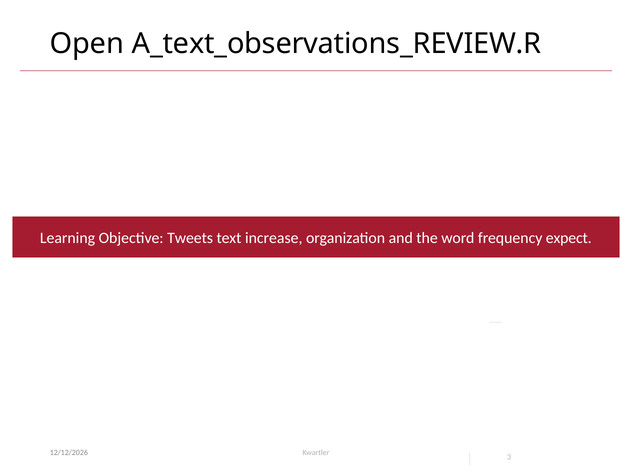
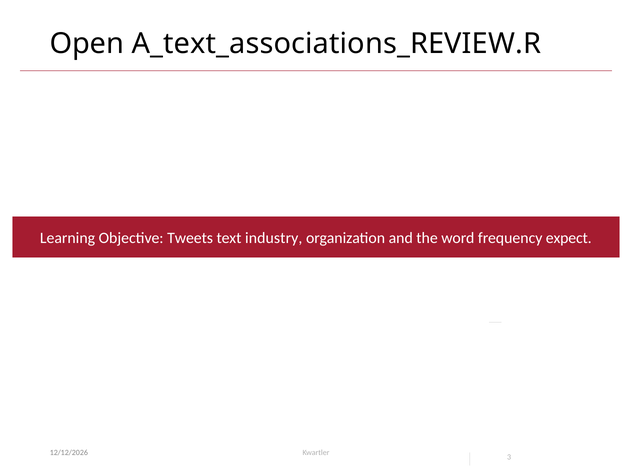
A_text_observations_REVIEW.R: A_text_observations_REVIEW.R -> A_text_associations_REVIEW.R
increase: increase -> industry
